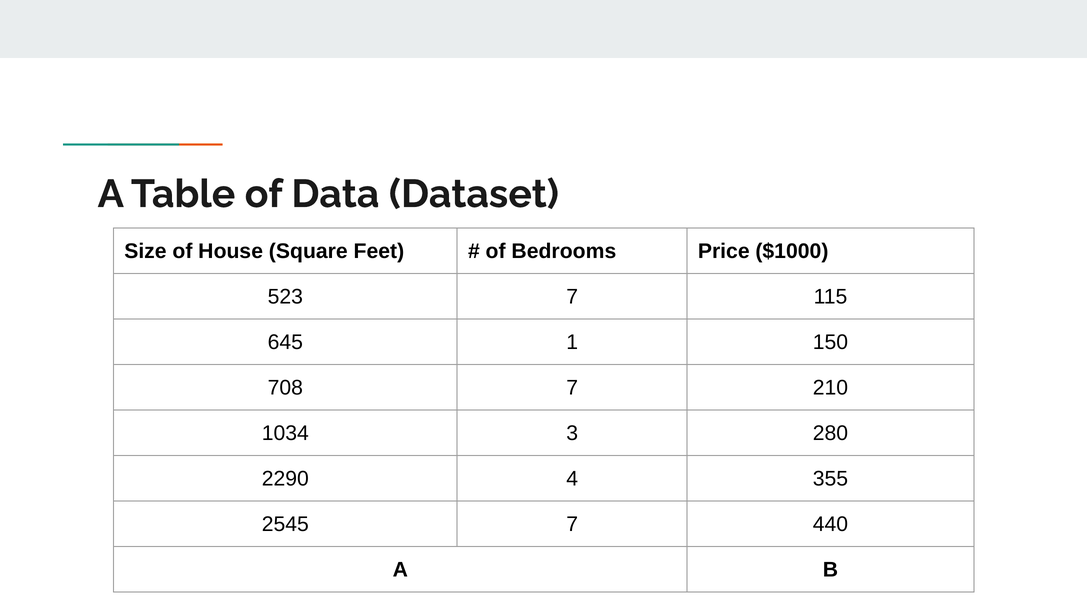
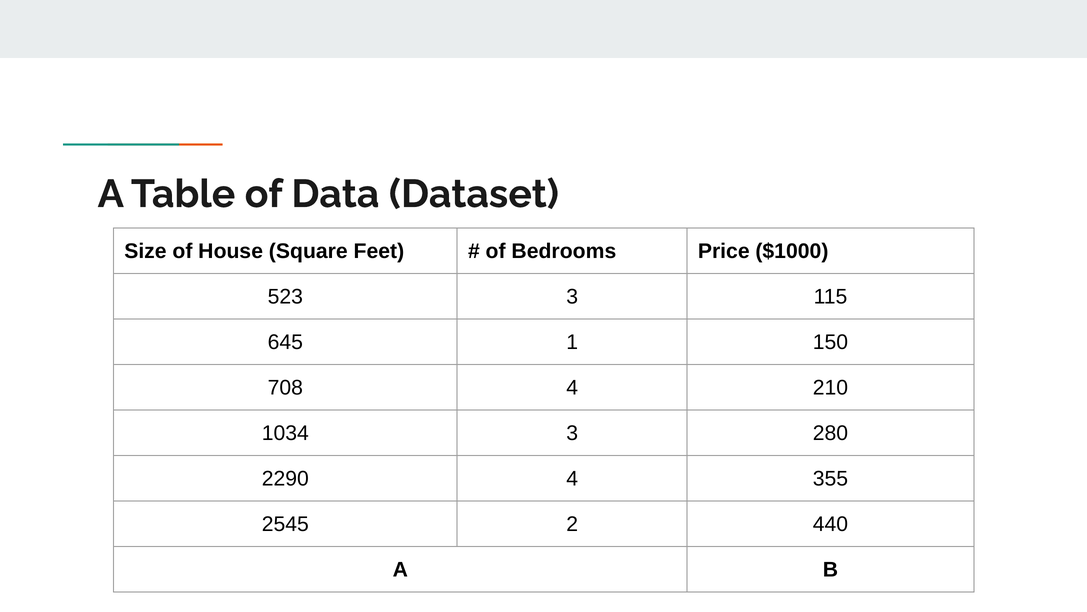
523 7: 7 -> 3
708 7: 7 -> 4
2545 7: 7 -> 2
